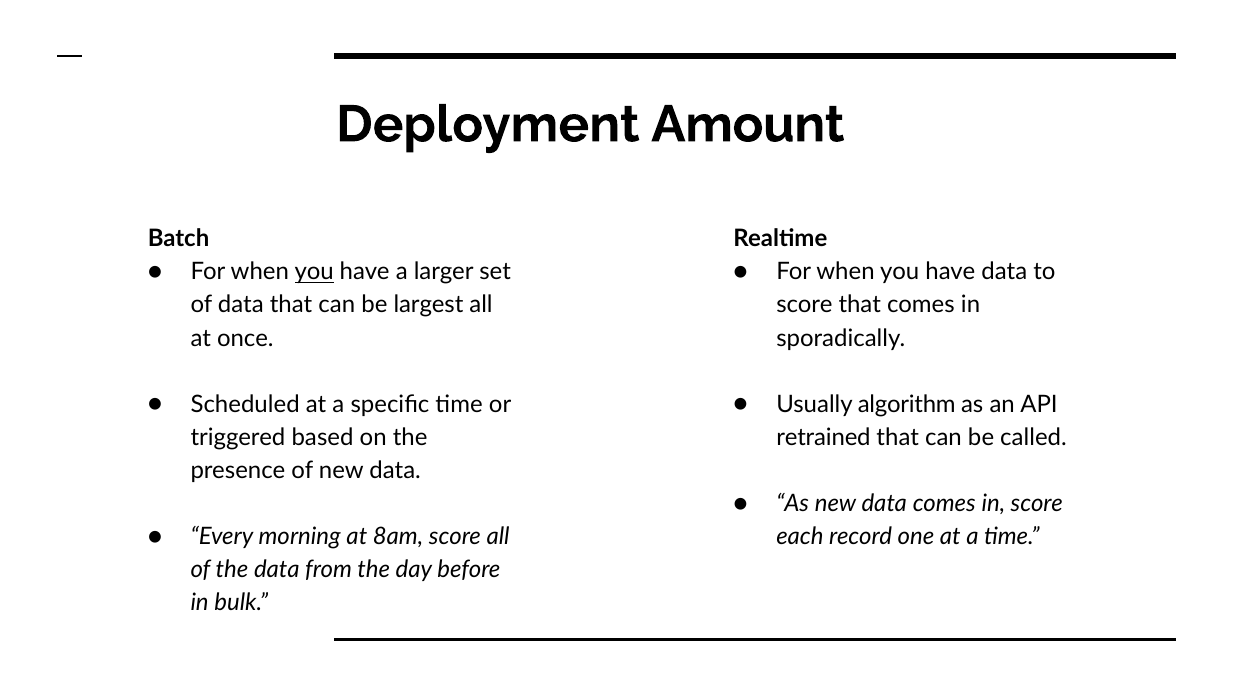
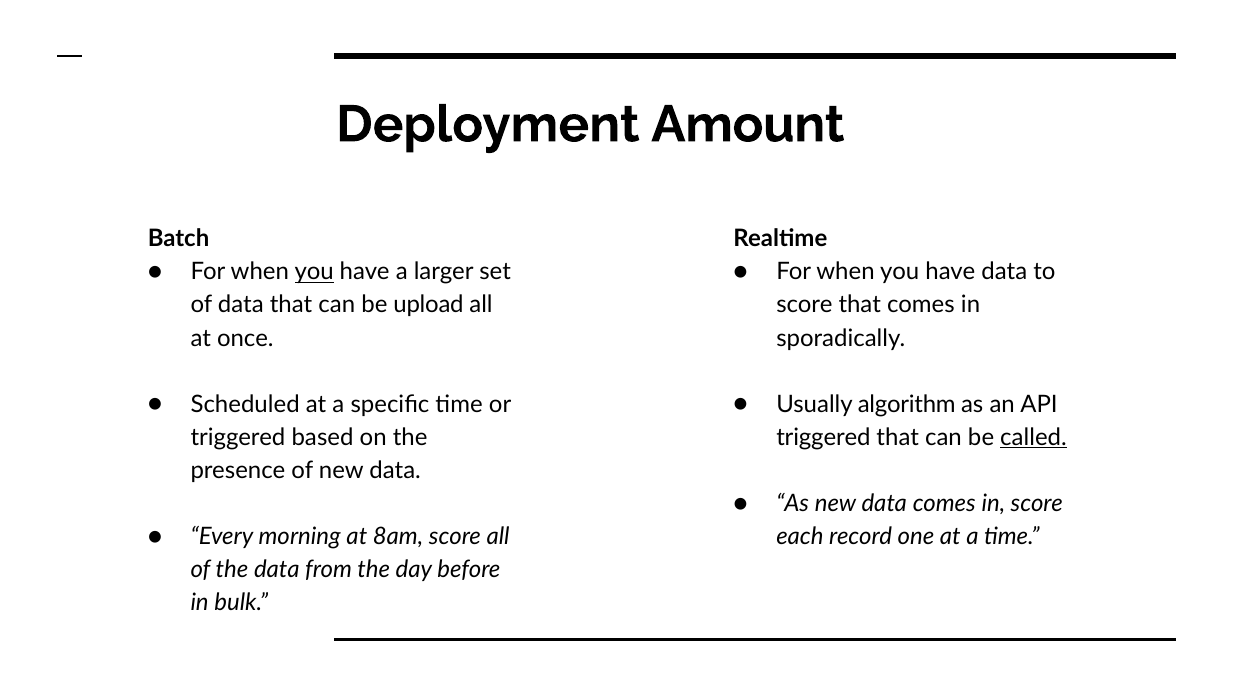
largest: largest -> upload
retrained at (823, 437): retrained -> triggered
called underline: none -> present
